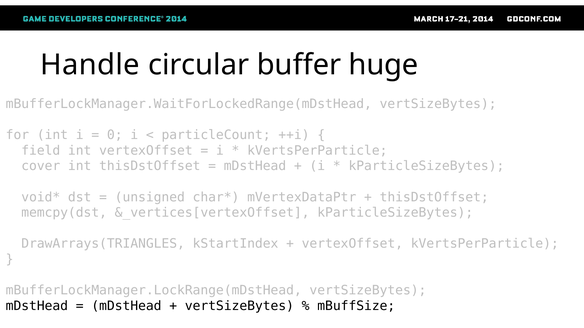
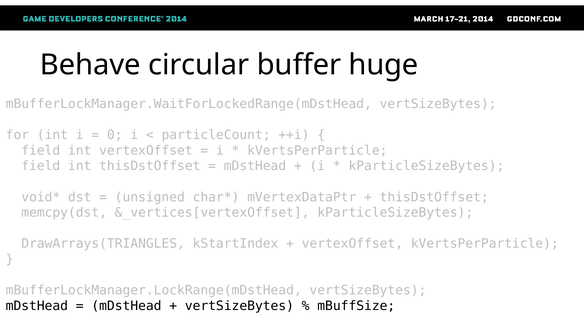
Handle: Handle -> Behave
cover at (41, 166): cover -> field
